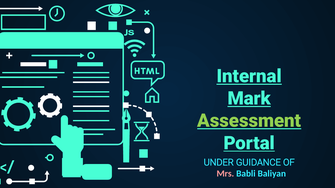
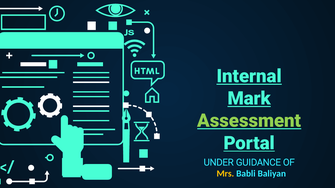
Mrs colour: pink -> yellow
